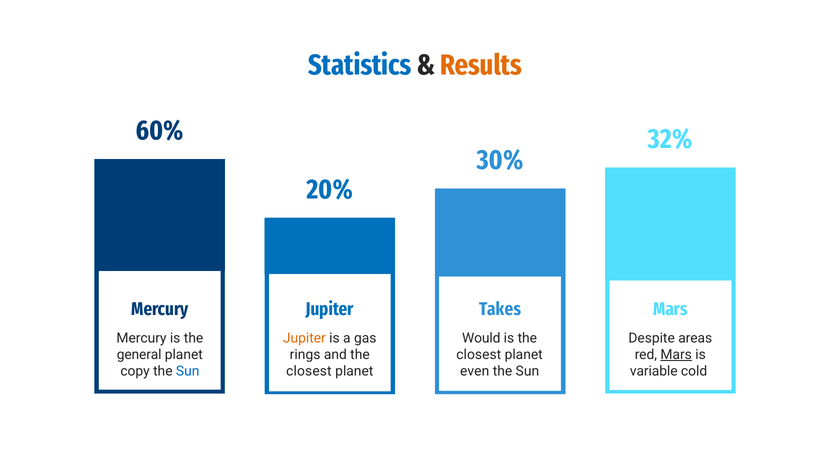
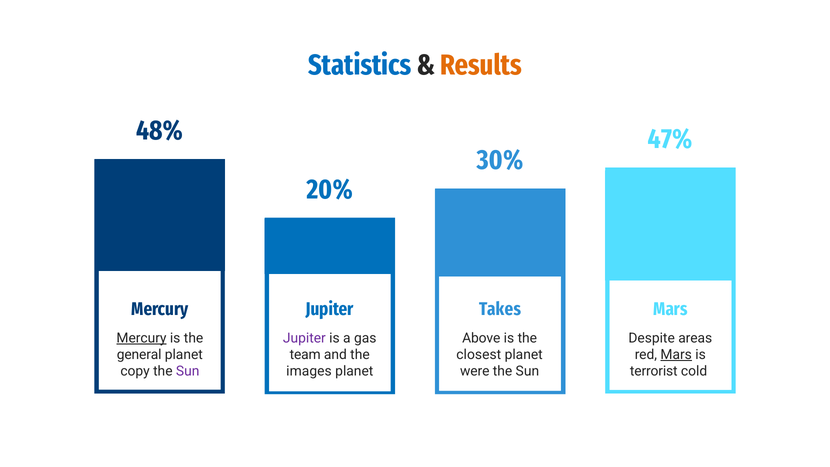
60%: 60% -> 48%
32%: 32% -> 47%
Mercury at (141, 338) underline: none -> present
Jupiter at (304, 338) colour: orange -> purple
Would: Would -> Above
rings: rings -> team
Sun at (188, 371) colour: blue -> purple
closest at (309, 371): closest -> images
even: even -> were
variable: variable -> terrorist
